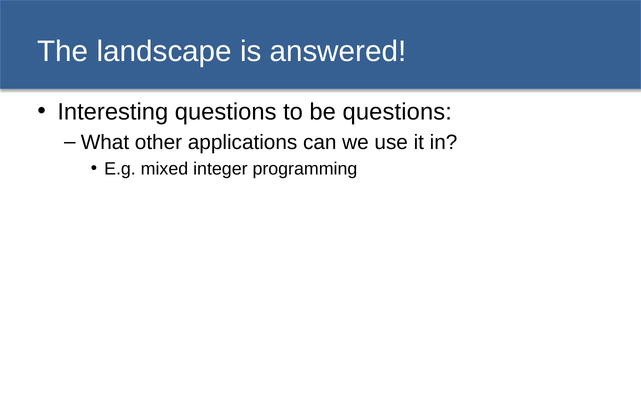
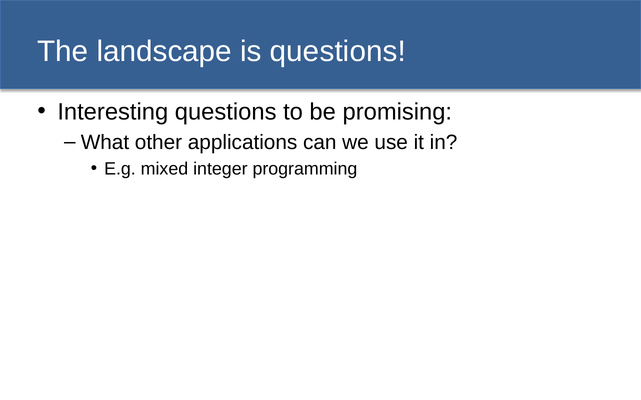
is answered: answered -> questions
be questions: questions -> promising
